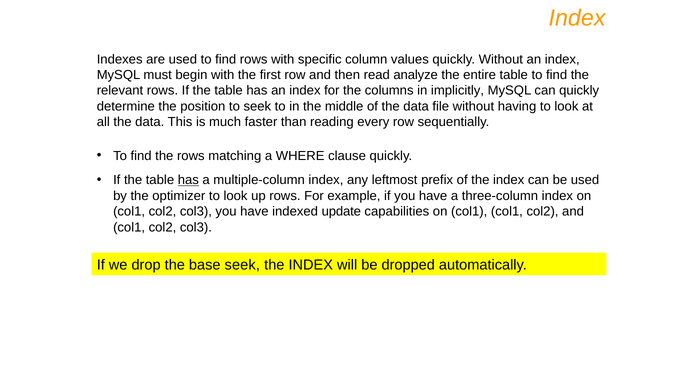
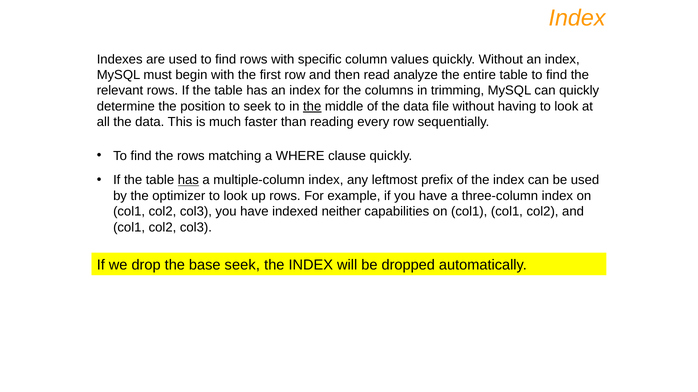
implicitly: implicitly -> trimming
the at (312, 106) underline: none -> present
update: update -> neither
